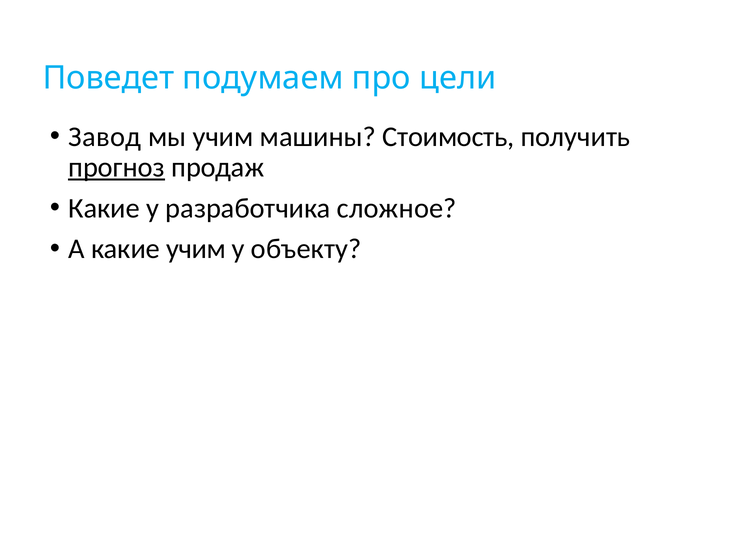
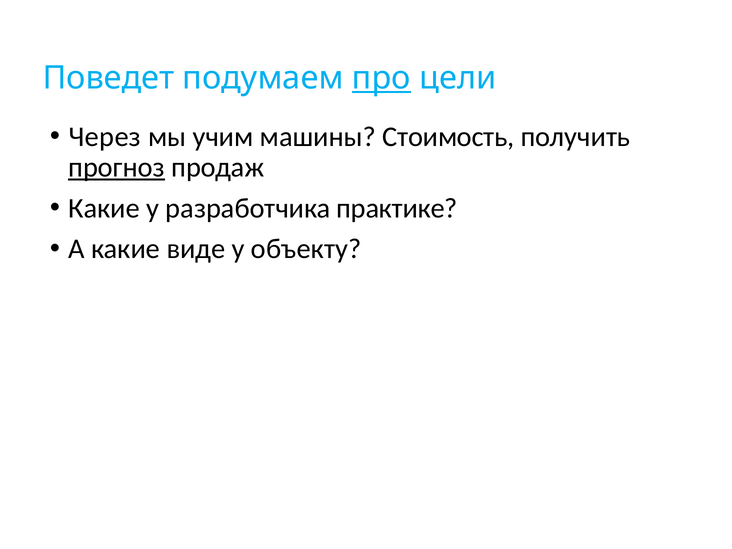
про underline: none -> present
Завод: Завод -> Через
сложное: сложное -> практике
какие учим: учим -> виде
